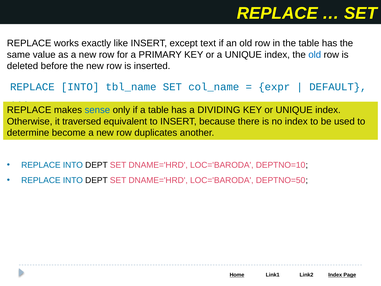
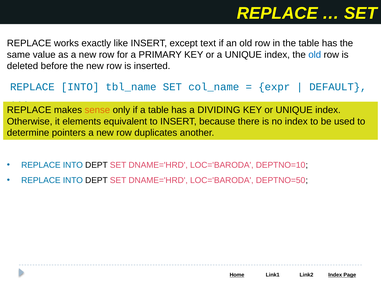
sense colour: blue -> orange
traversed: traversed -> elements
become: become -> pointers
